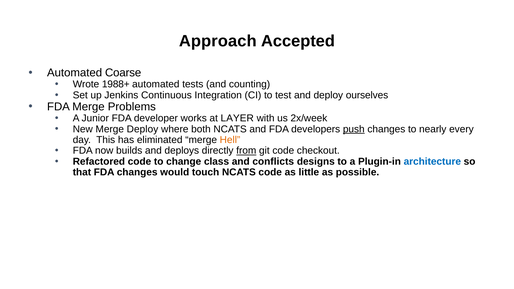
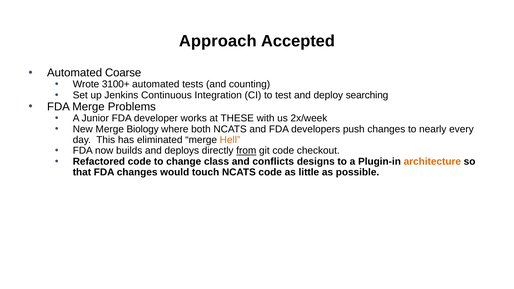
1988+: 1988+ -> 3100+
ourselves: ourselves -> searching
LAYER: LAYER -> THESE
Merge Deploy: Deploy -> Biology
push underline: present -> none
architecture colour: blue -> orange
